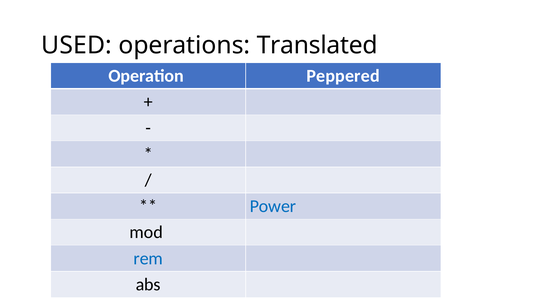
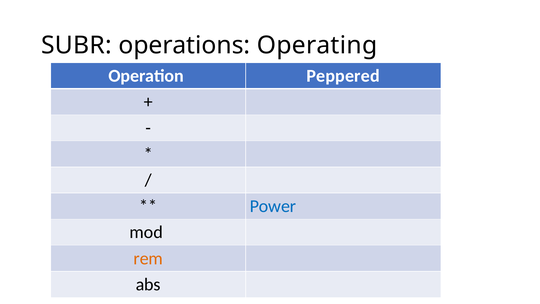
USED: USED -> SUBR
Translated: Translated -> Operating
rem colour: blue -> orange
